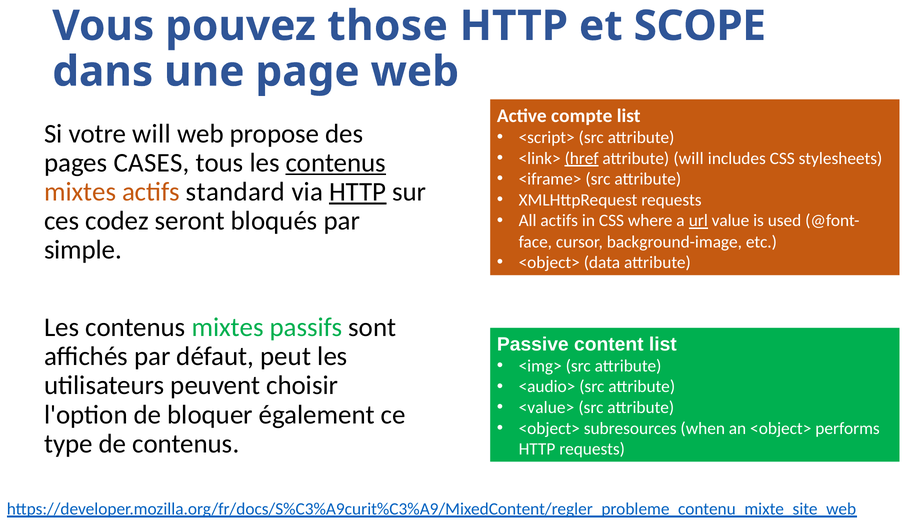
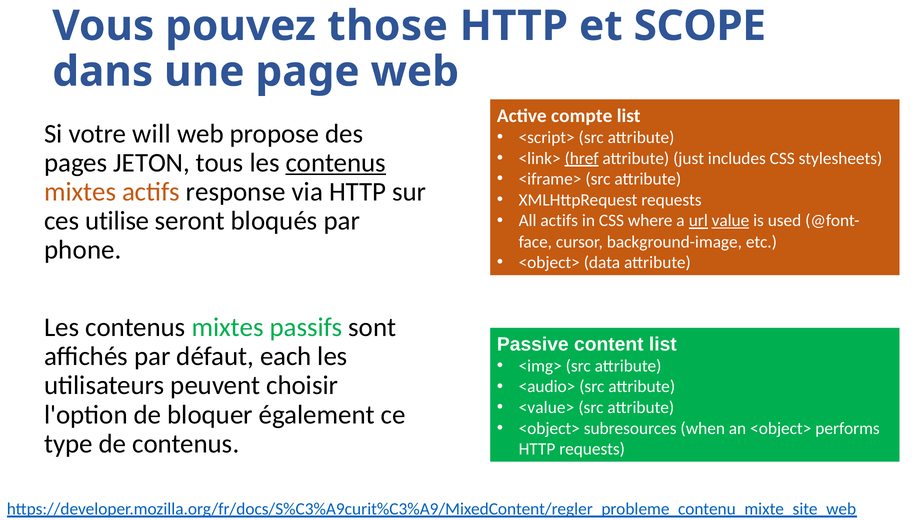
attribute will: will -> just
CASES: CASES -> JETON
standard: standard -> response
HTTP at (358, 192) underline: present -> none
codez: codez -> utilise
value underline: none -> present
simple: simple -> phone
peut: peut -> each
